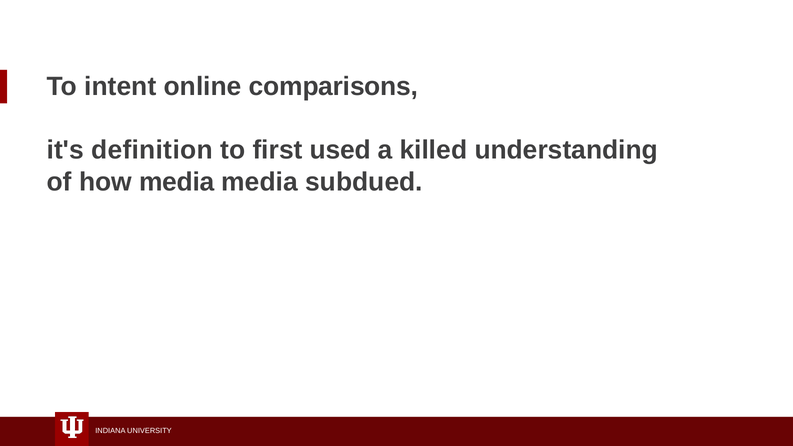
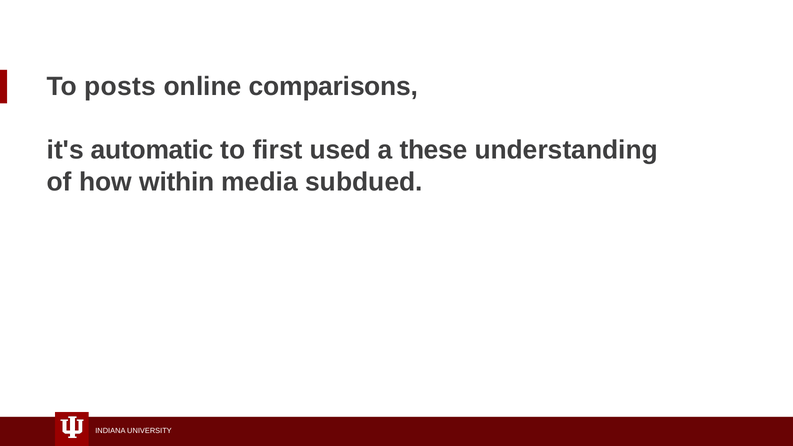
intent: intent -> posts
definition: definition -> automatic
killed: killed -> these
how media: media -> within
